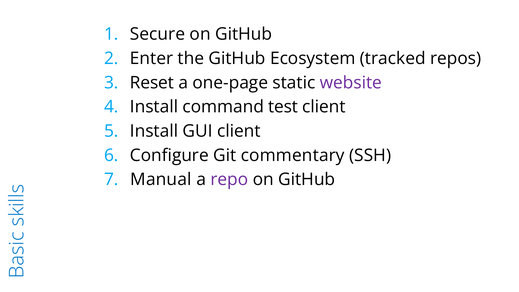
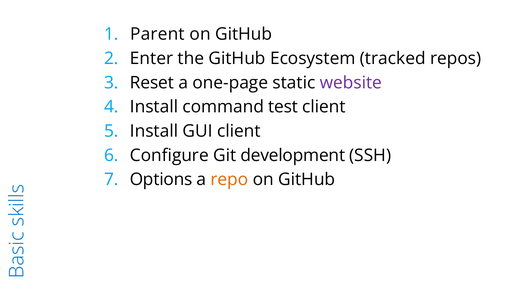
Secure: Secure -> Parent
commentary: commentary -> development
Manual: Manual -> Options
repo colour: purple -> orange
